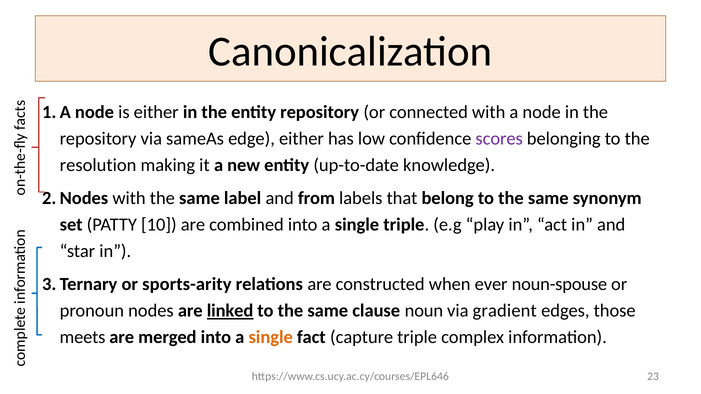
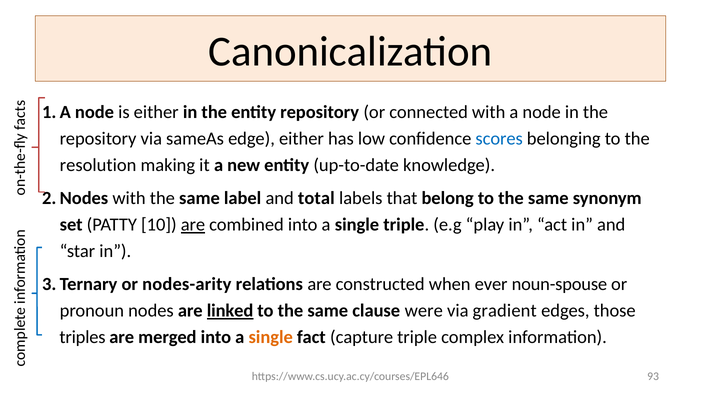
scores colour: purple -> blue
from: from -> total
are at (193, 225) underline: none -> present
sports-arity: sports-arity -> nodes-arity
noun: noun -> were
meets: meets -> triples
23: 23 -> 93
